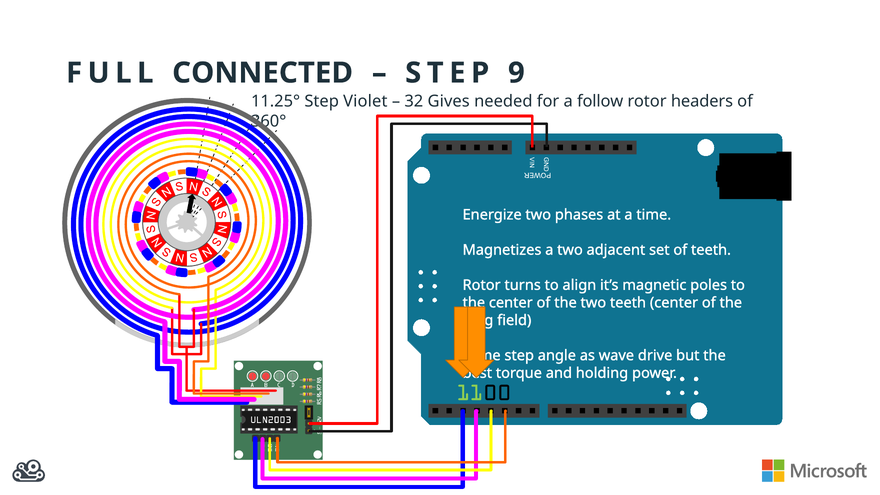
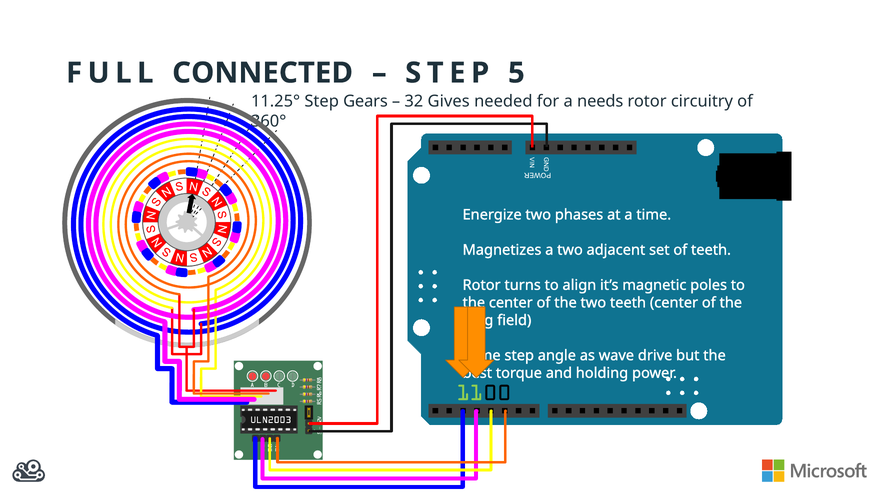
9: 9 -> 5
Violet: Violet -> Gears
follow: follow -> needs
headers: headers -> circuitry
